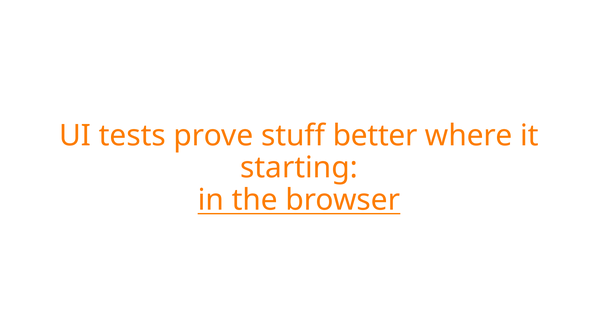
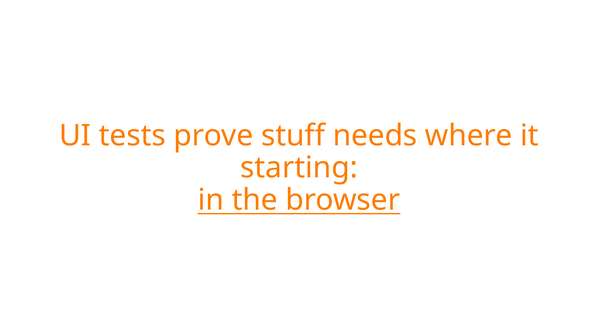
better: better -> needs
